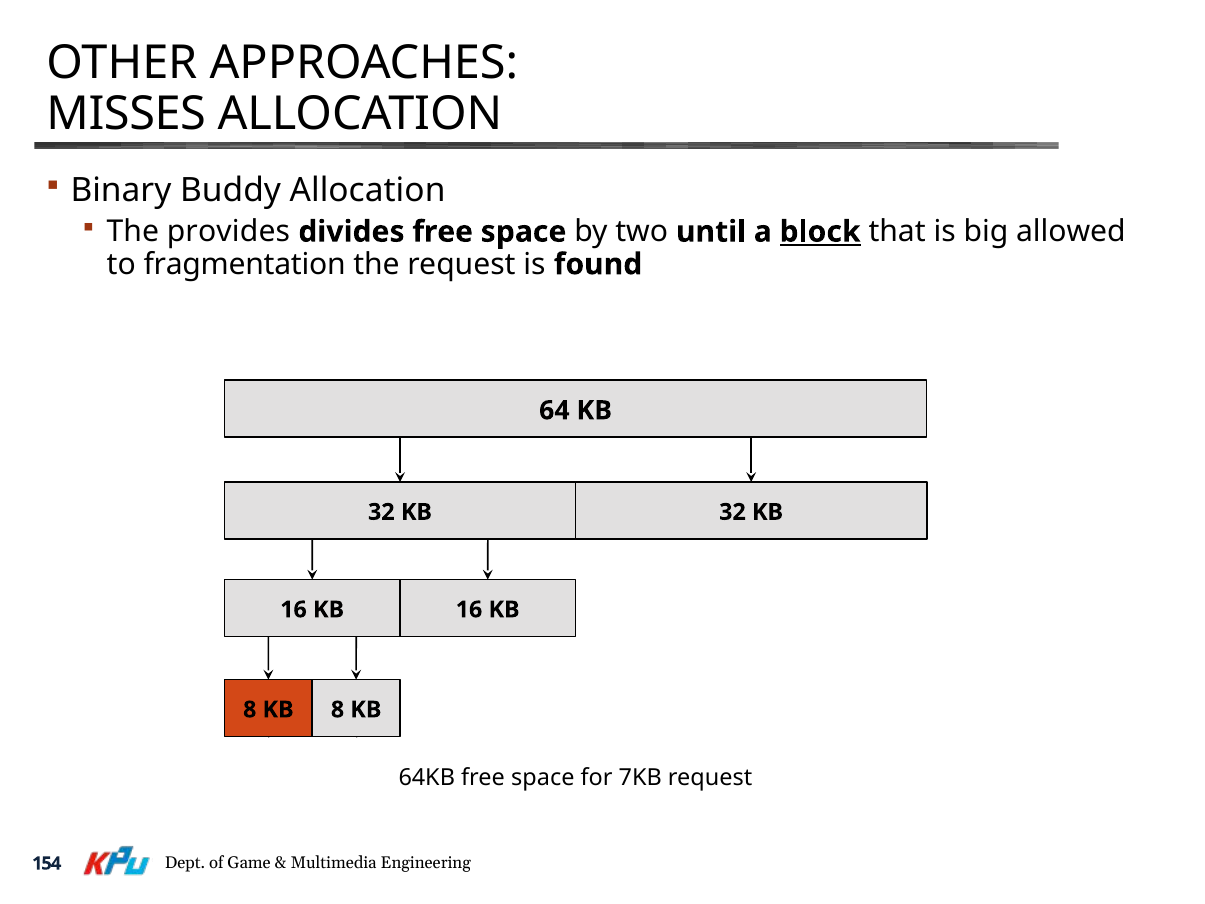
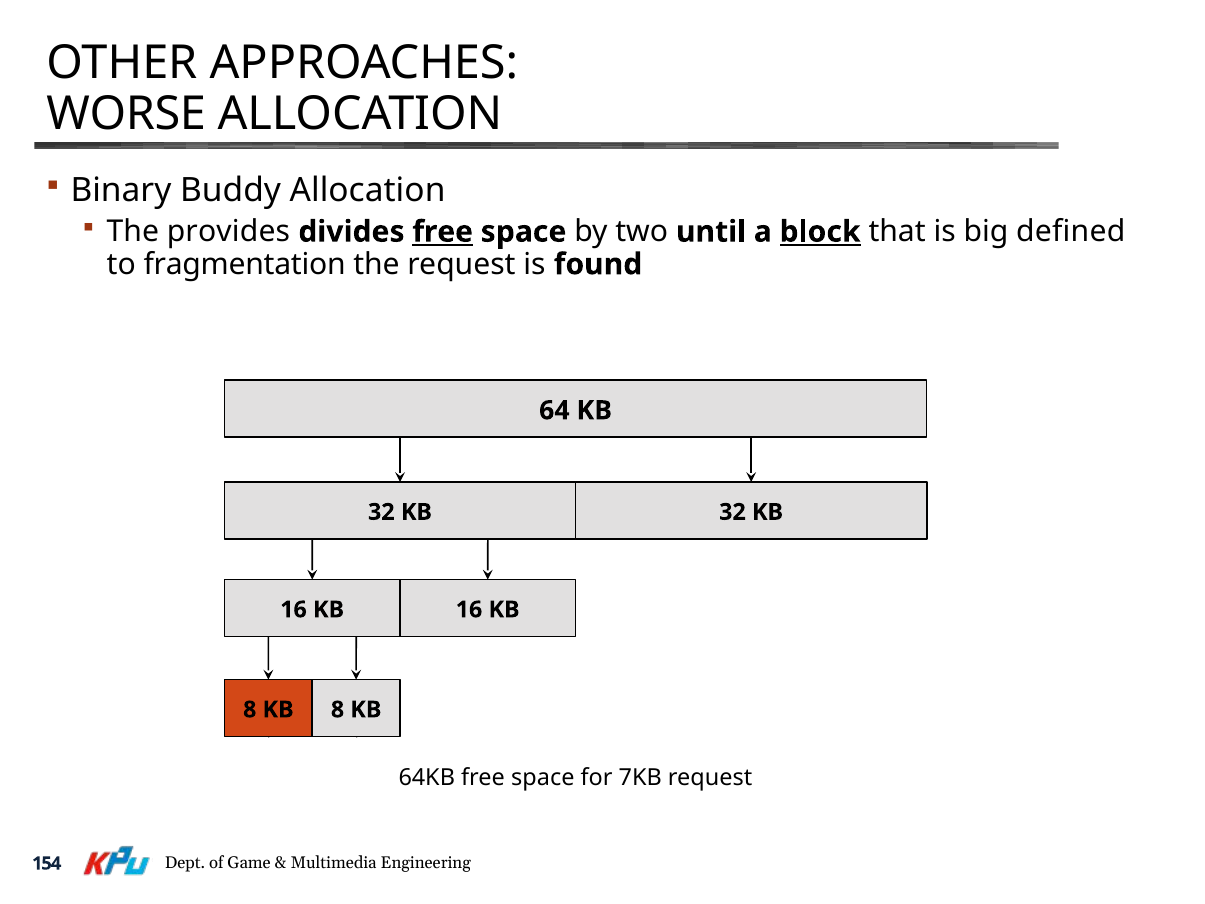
MISSES: MISSES -> WORSE
free at (443, 232) underline: none -> present
allowed: allowed -> defined
